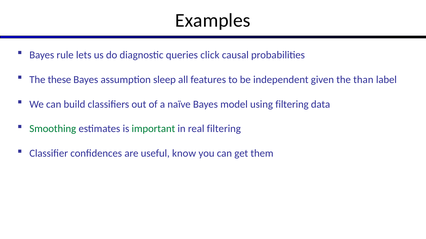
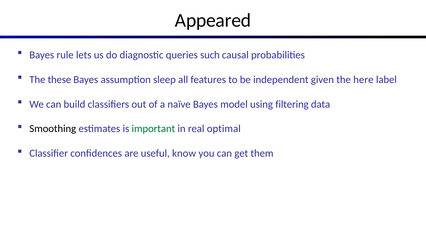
Examples: Examples -> Appeared
click: click -> such
than: than -> here
Smoothing colour: green -> black
real filtering: filtering -> optimal
